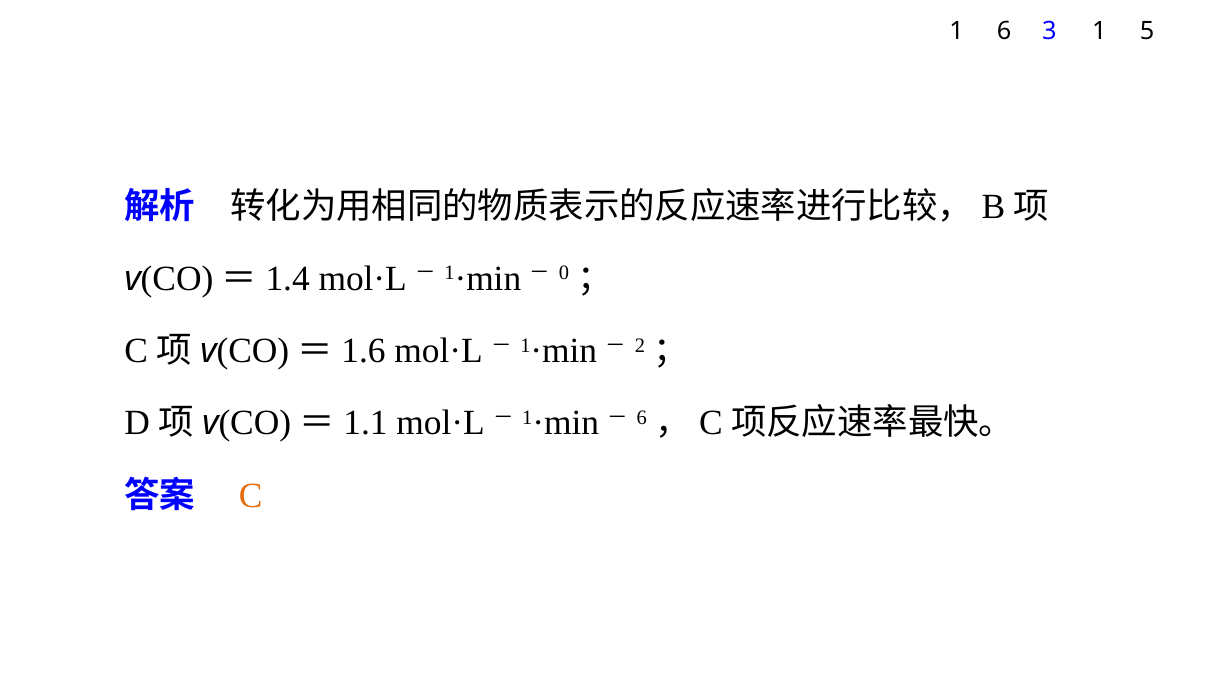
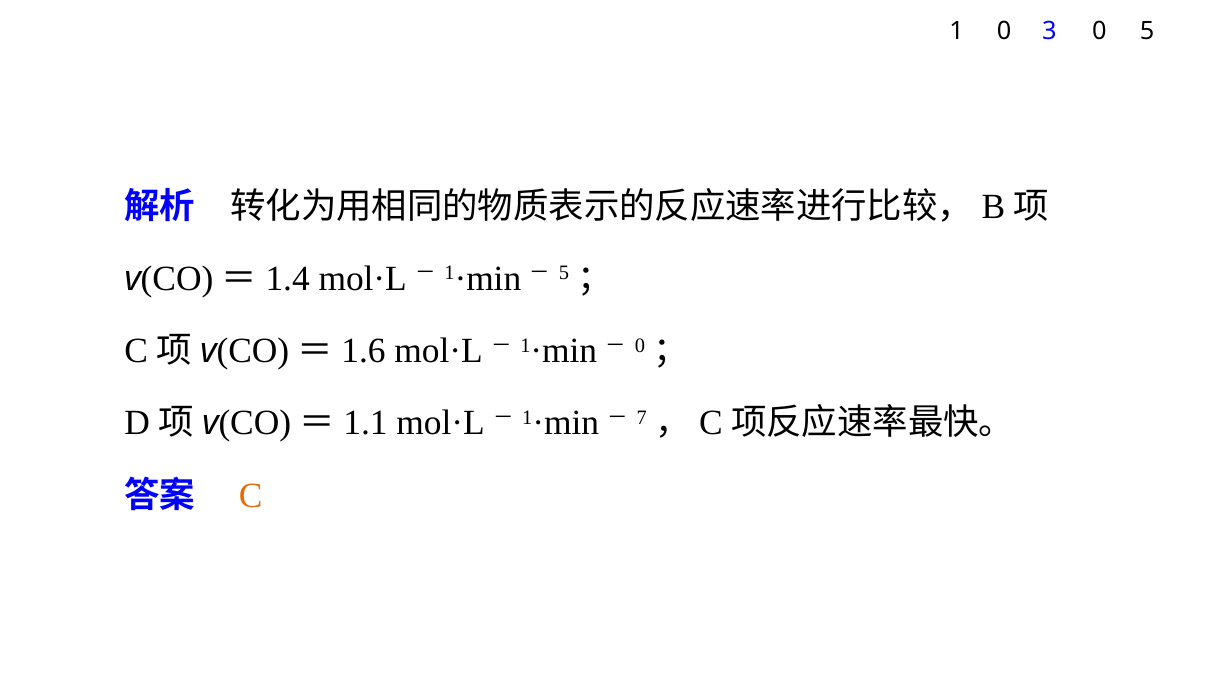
1 6: 6 -> 0
3 1: 1 -> 0
0 at (564, 273): 0 -> 5
2 at (640, 345): 2 -> 0
6 at (642, 418): 6 -> 7
